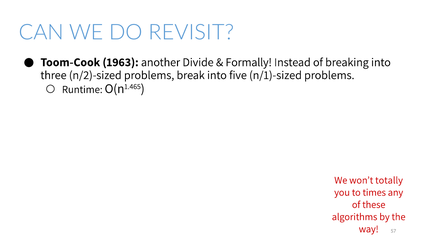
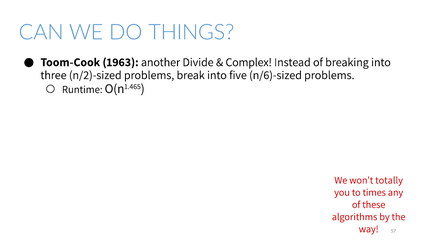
REVISIT: REVISIT -> THINGS
Formally: Formally -> Complex
n/1)-sized: n/1)-sized -> n/6)-sized
